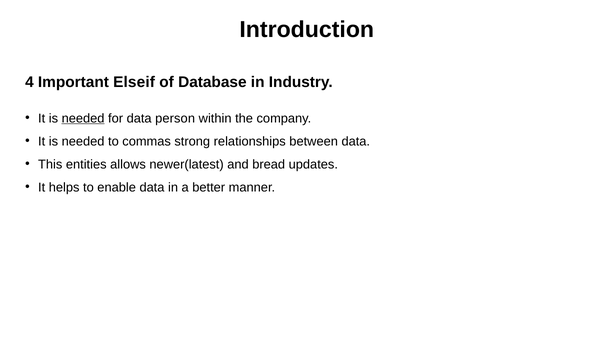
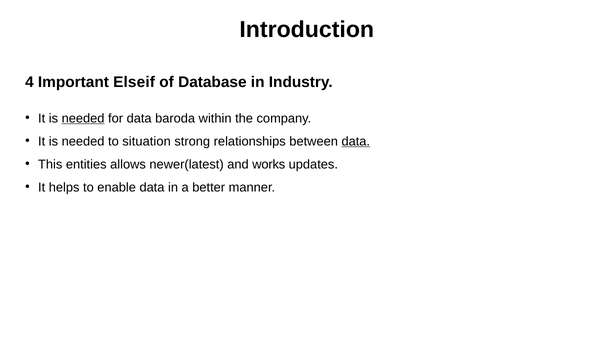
person: person -> baroda
commas: commas -> situation
data at (356, 142) underline: none -> present
bread: bread -> works
